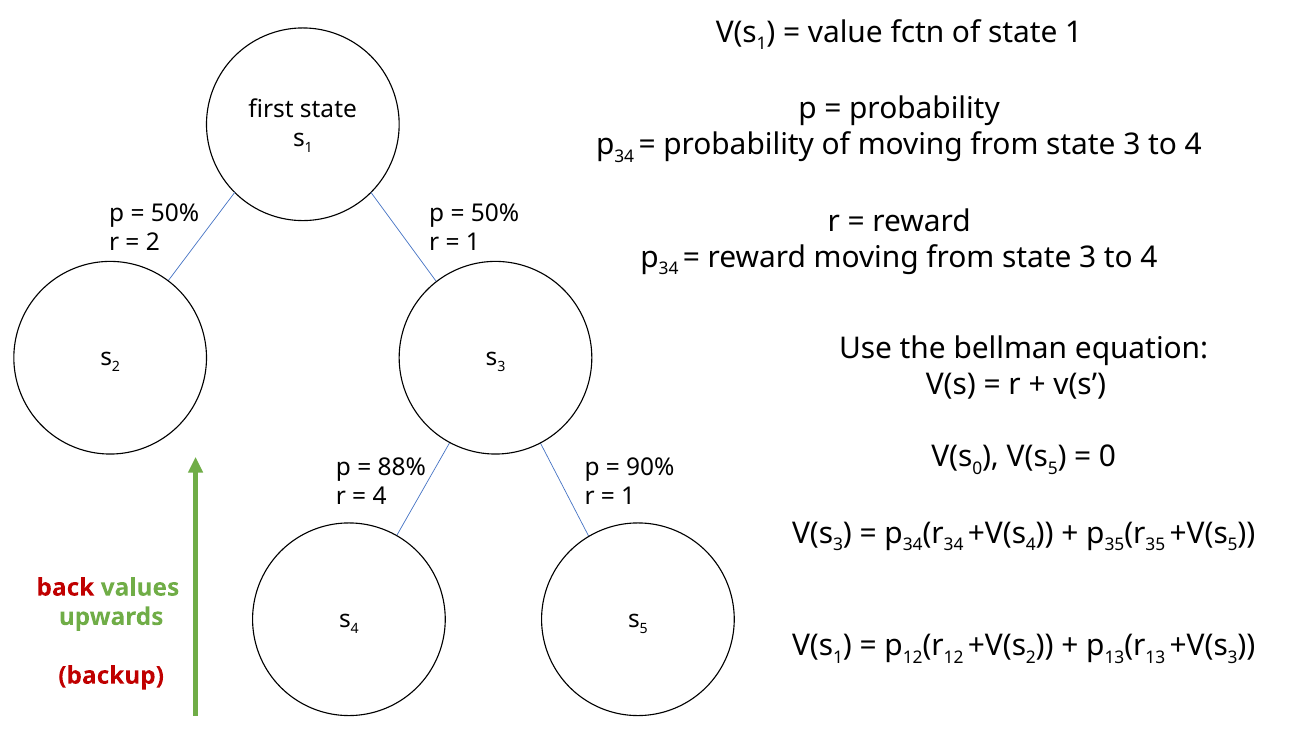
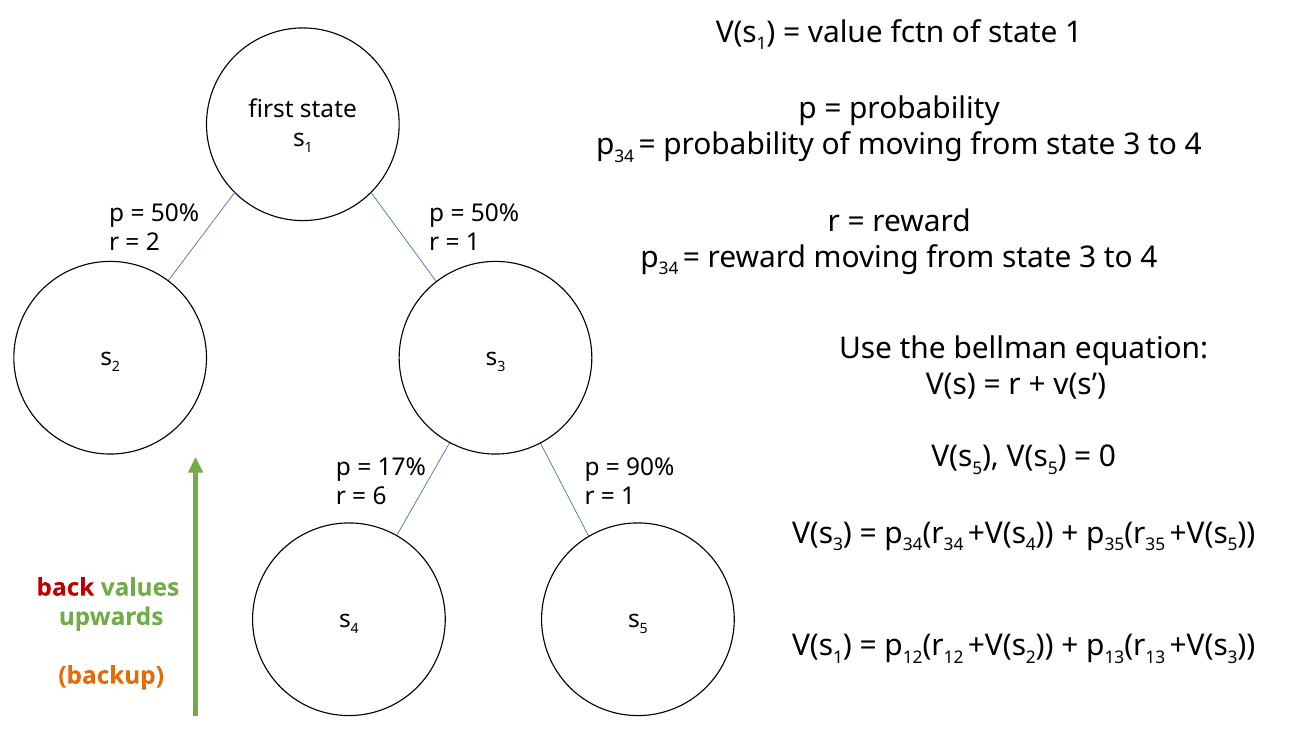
0 at (977, 468): 0 -> 5
88%: 88% -> 17%
4 at (380, 497): 4 -> 6
backup colour: red -> orange
